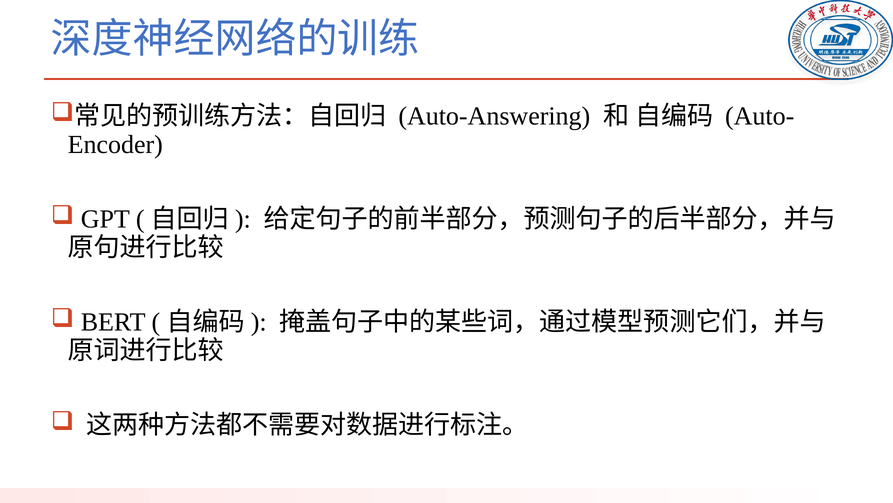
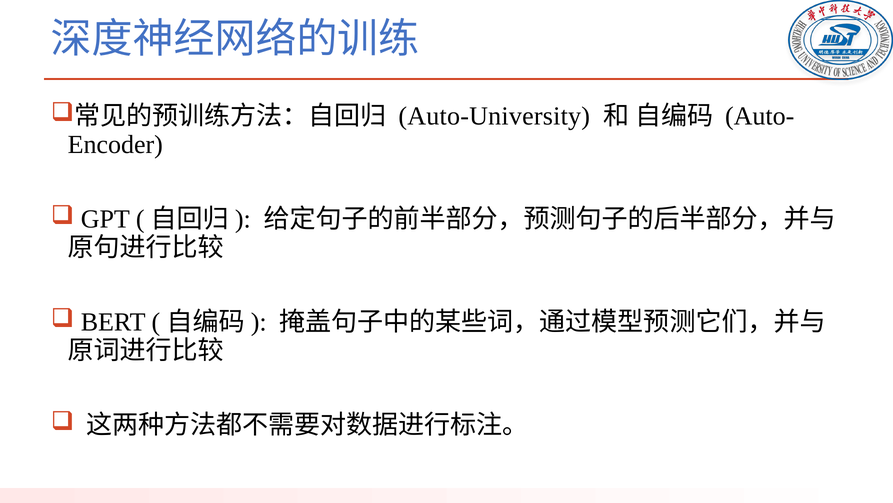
Auto-Answering: Auto-Answering -> Auto-University
